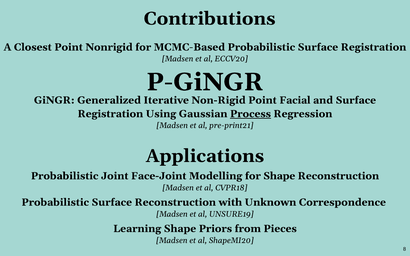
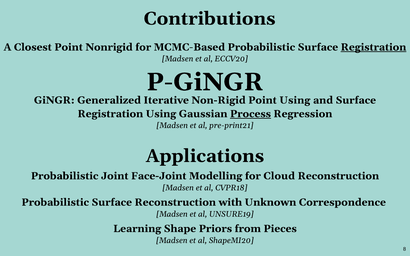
Registration at (374, 47) underline: none -> present
Point Facial: Facial -> Using
for Shape: Shape -> Cloud
